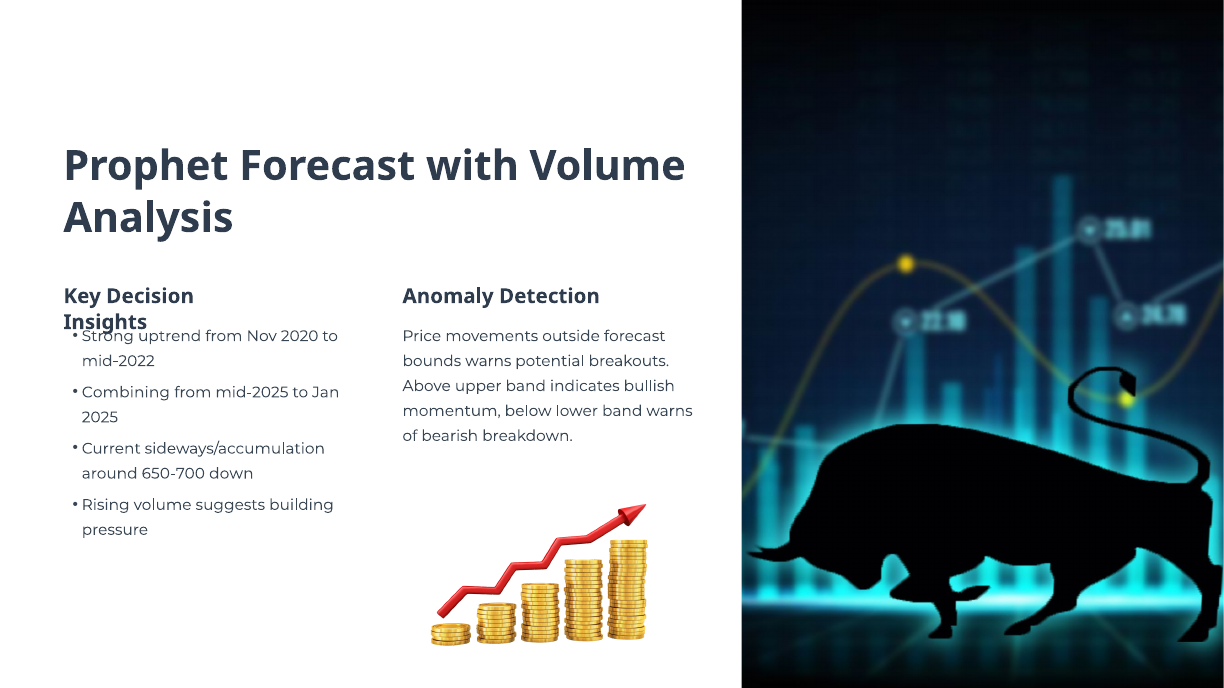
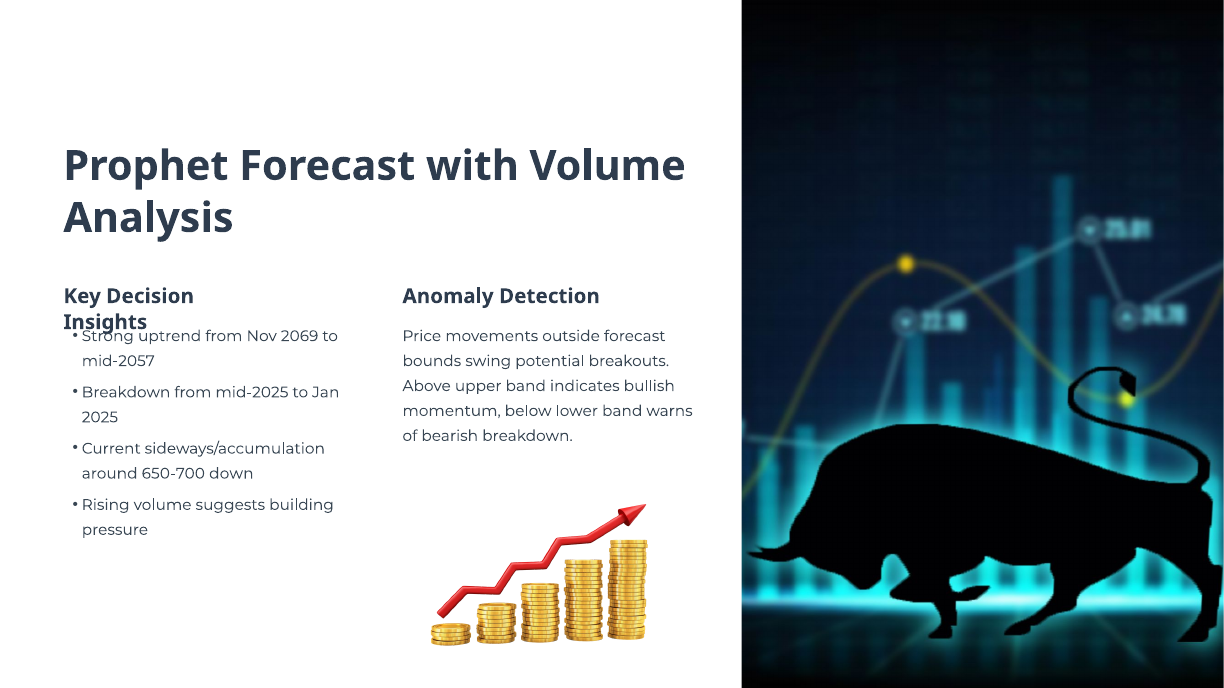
2020: 2020 -> 2069
mid-2022: mid-2022 -> mid-2057
bounds warns: warns -> swing
Combining at (126, 393): Combining -> Breakdown
